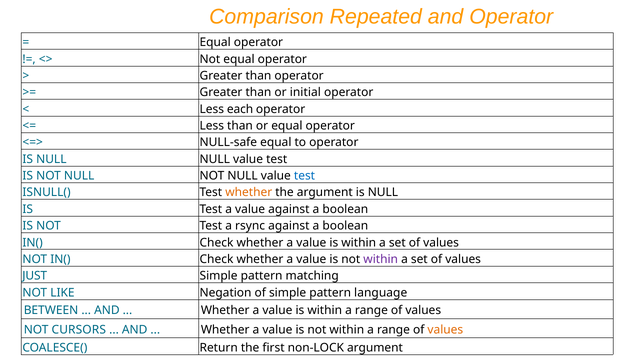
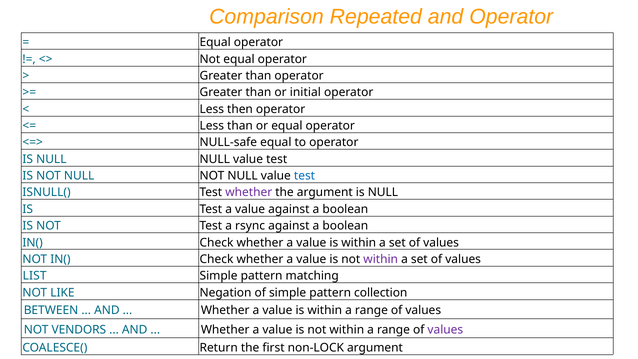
each: each -> then
whether at (249, 192) colour: orange -> purple
JUST: JUST -> LIST
language: language -> collection
CURSORS: CURSORS -> VENDORS
values at (445, 330) colour: orange -> purple
